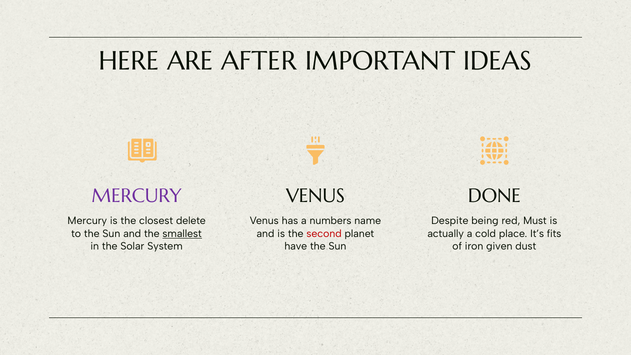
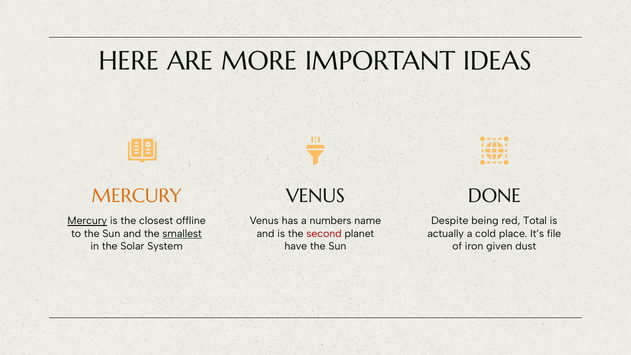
AFTER: AFTER -> MORE
MERCURY at (137, 196) colour: purple -> orange
Mercury at (87, 221) underline: none -> present
delete: delete -> offline
Must: Must -> Total
fits: fits -> file
